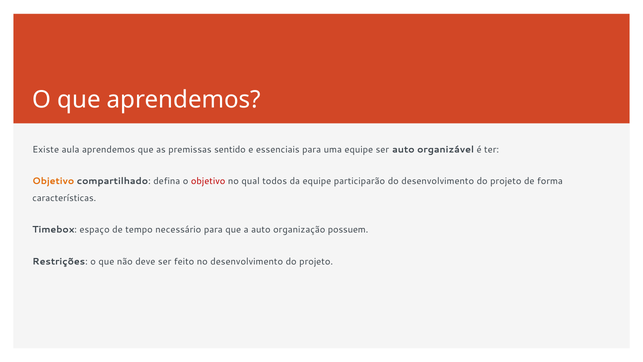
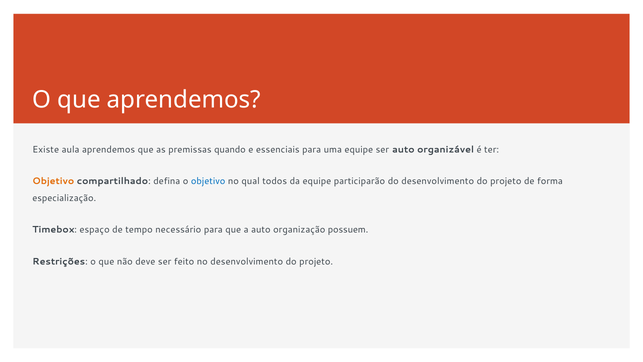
sentido: sentido -> quando
objetivo at (208, 181) colour: red -> blue
características: características -> especialização
